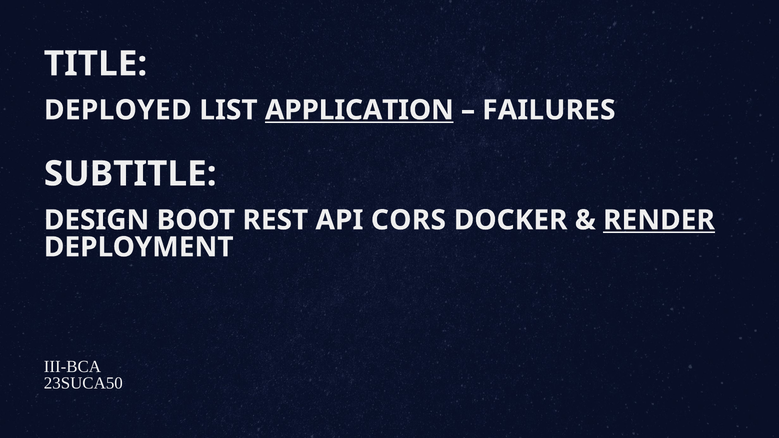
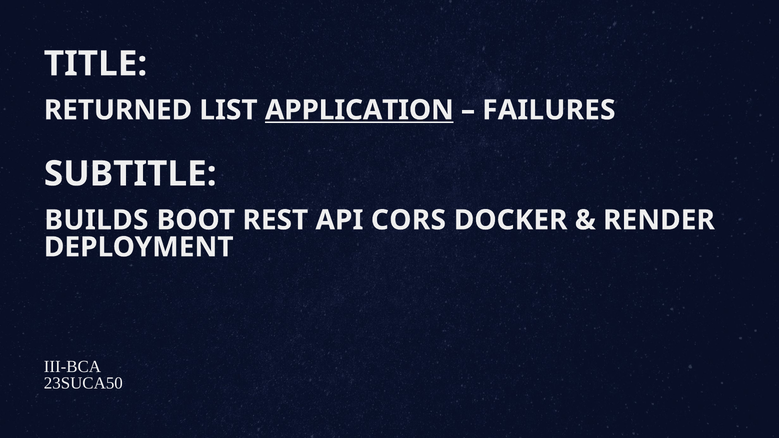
DEPLOYED: DEPLOYED -> RETURNED
DESIGN: DESIGN -> BUILDS
RENDER underline: present -> none
